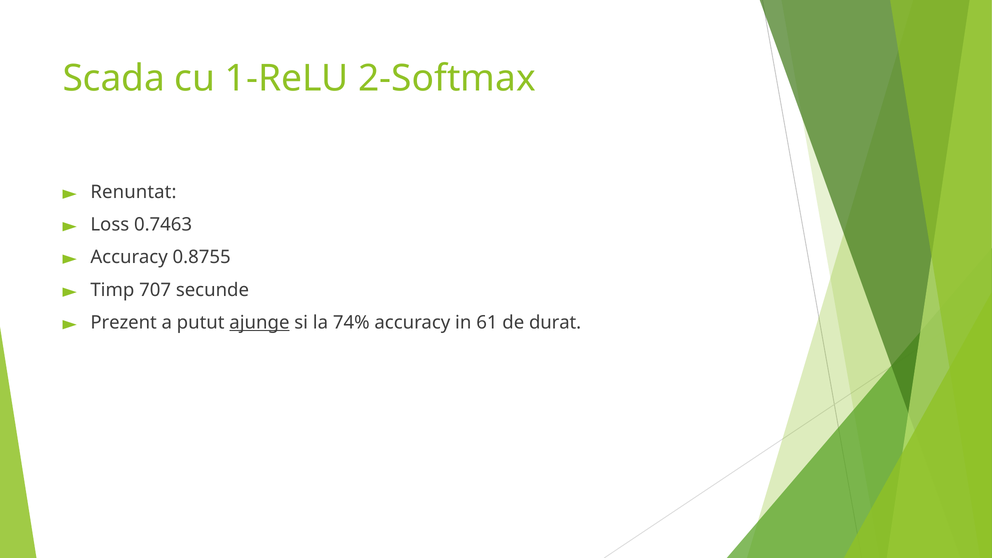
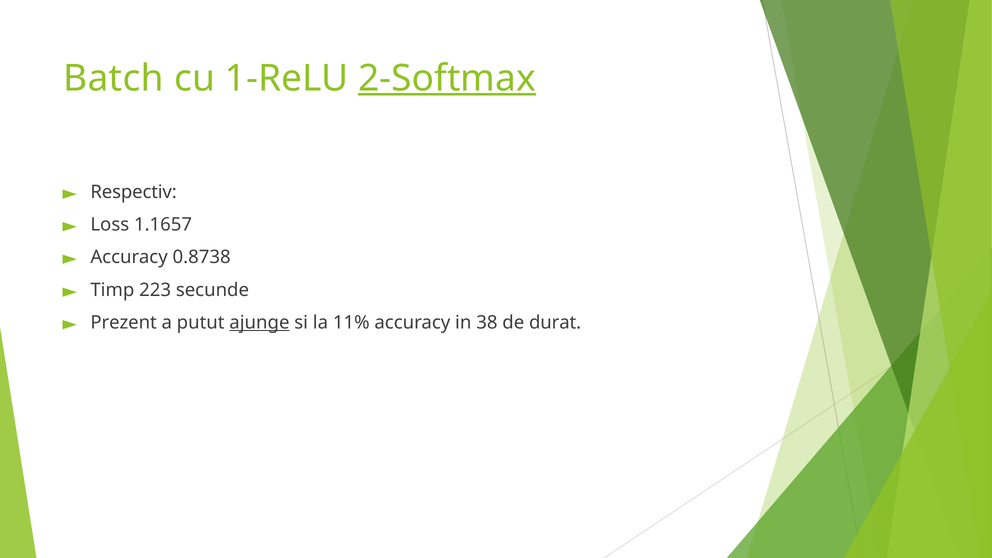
Scada: Scada -> Batch
2-Softmax underline: none -> present
Renuntat: Renuntat -> Respectiv
0.7463: 0.7463 -> 1.1657
0.8755: 0.8755 -> 0.8738
707: 707 -> 223
74%: 74% -> 11%
61: 61 -> 38
